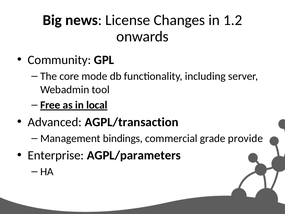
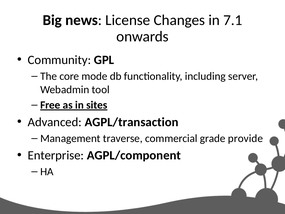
1.2: 1.2 -> 7.1
local: local -> sites
bindings: bindings -> traverse
AGPL/parameters: AGPL/parameters -> AGPL/component
